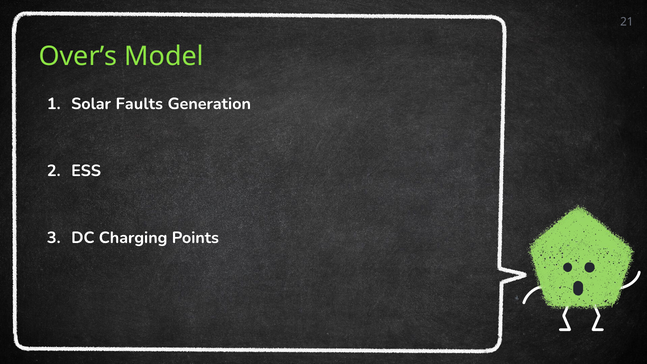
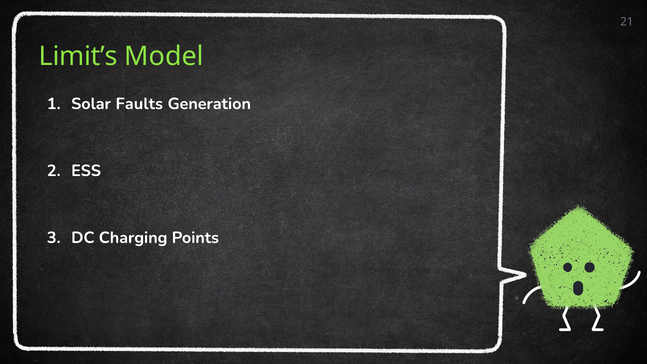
Over’s: Over’s -> Limit’s
